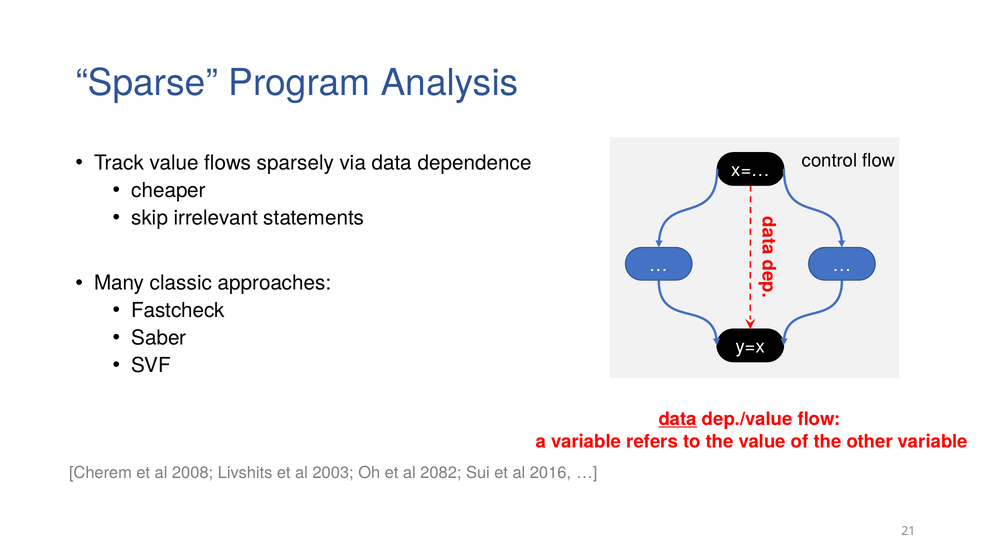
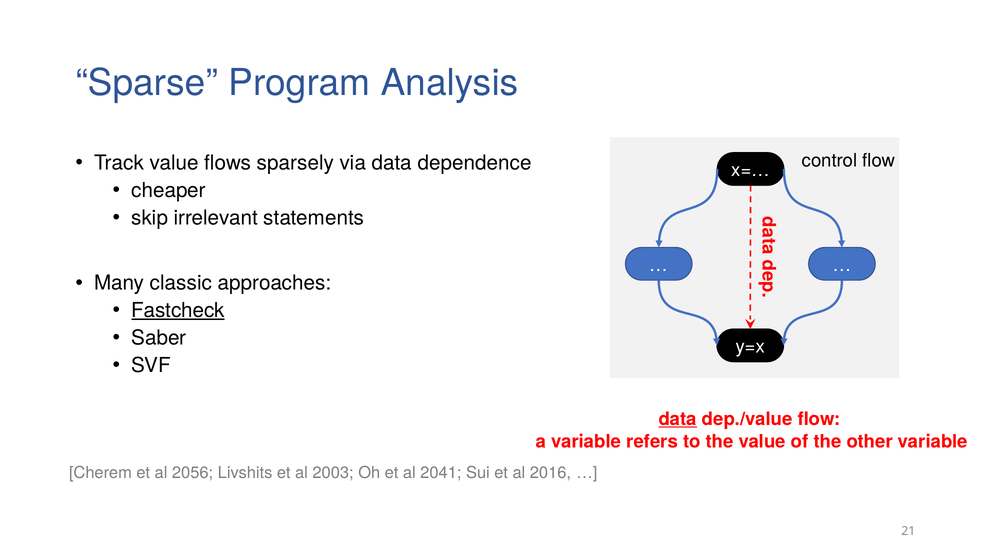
Fastcheck underline: none -> present
2008: 2008 -> 2056
2082: 2082 -> 2041
